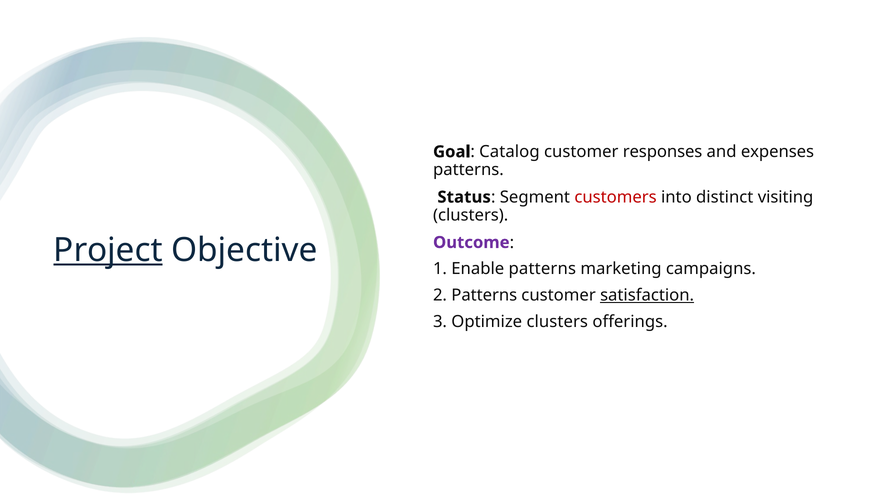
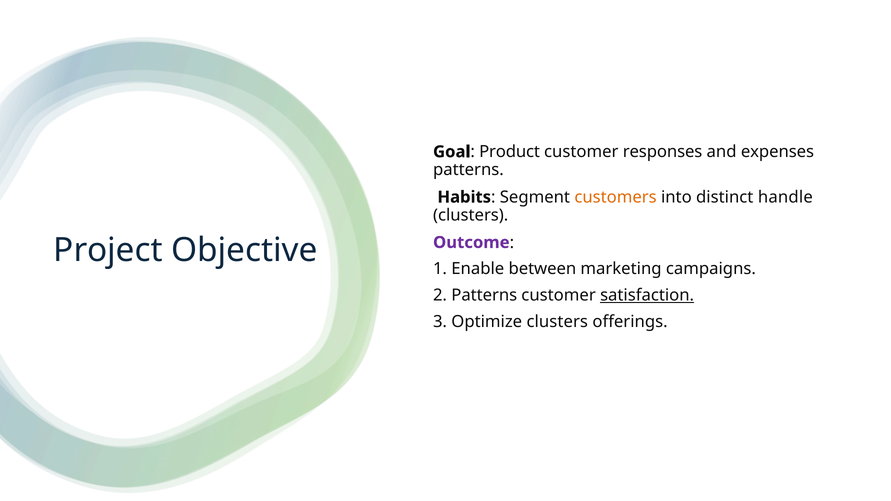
Catalog: Catalog -> Product
Status: Status -> Habits
customers colour: red -> orange
visiting: visiting -> handle
Project underline: present -> none
Enable patterns: patterns -> between
